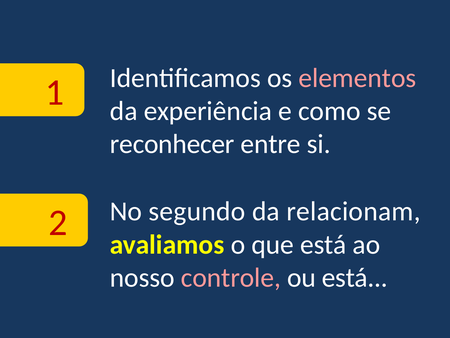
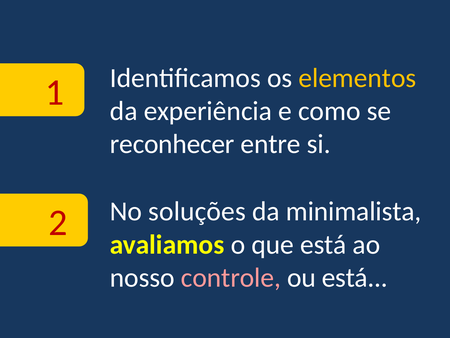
elementos colour: pink -> yellow
segundo: segundo -> soluções
relacionam: relacionam -> minimalista
